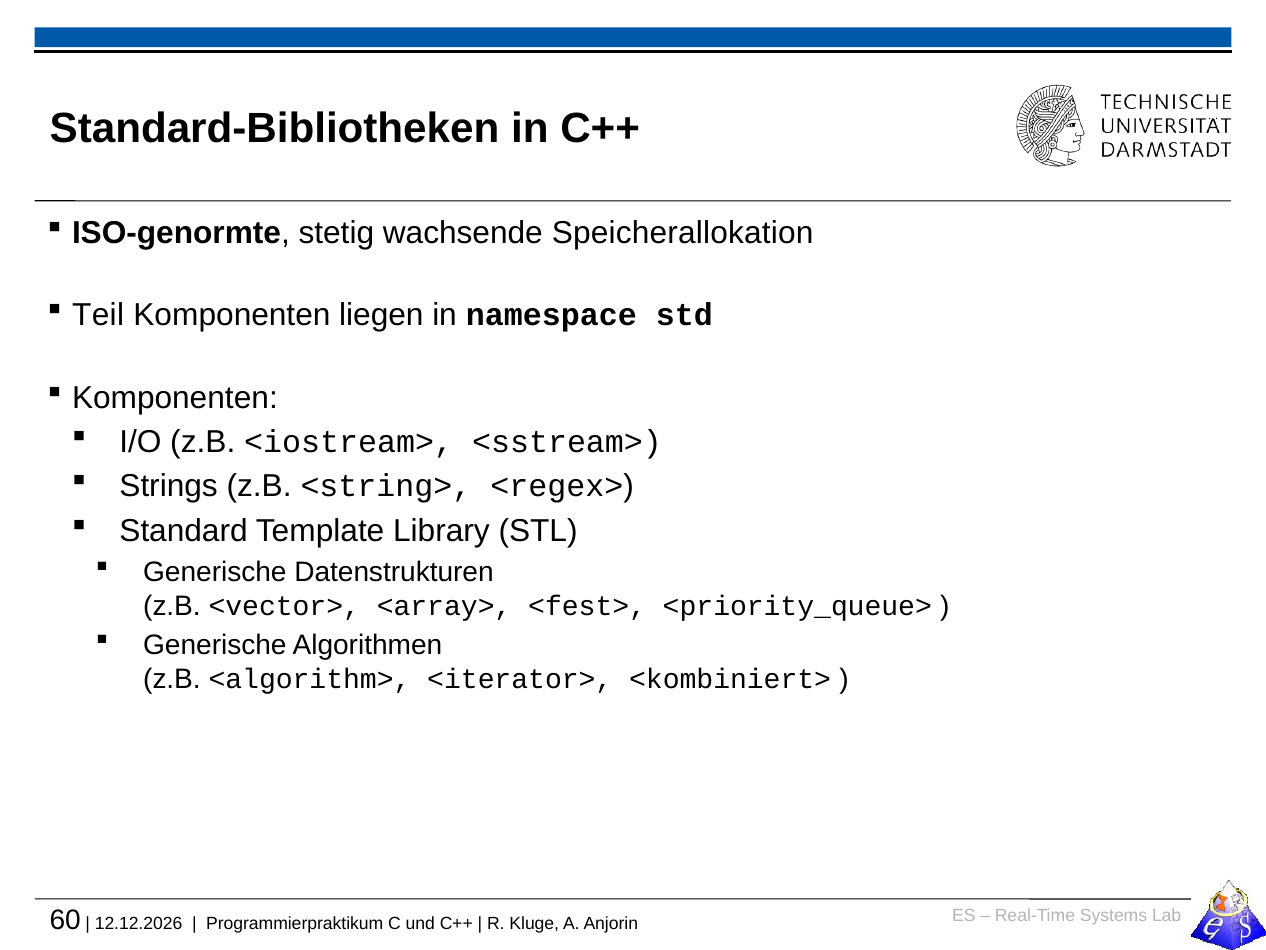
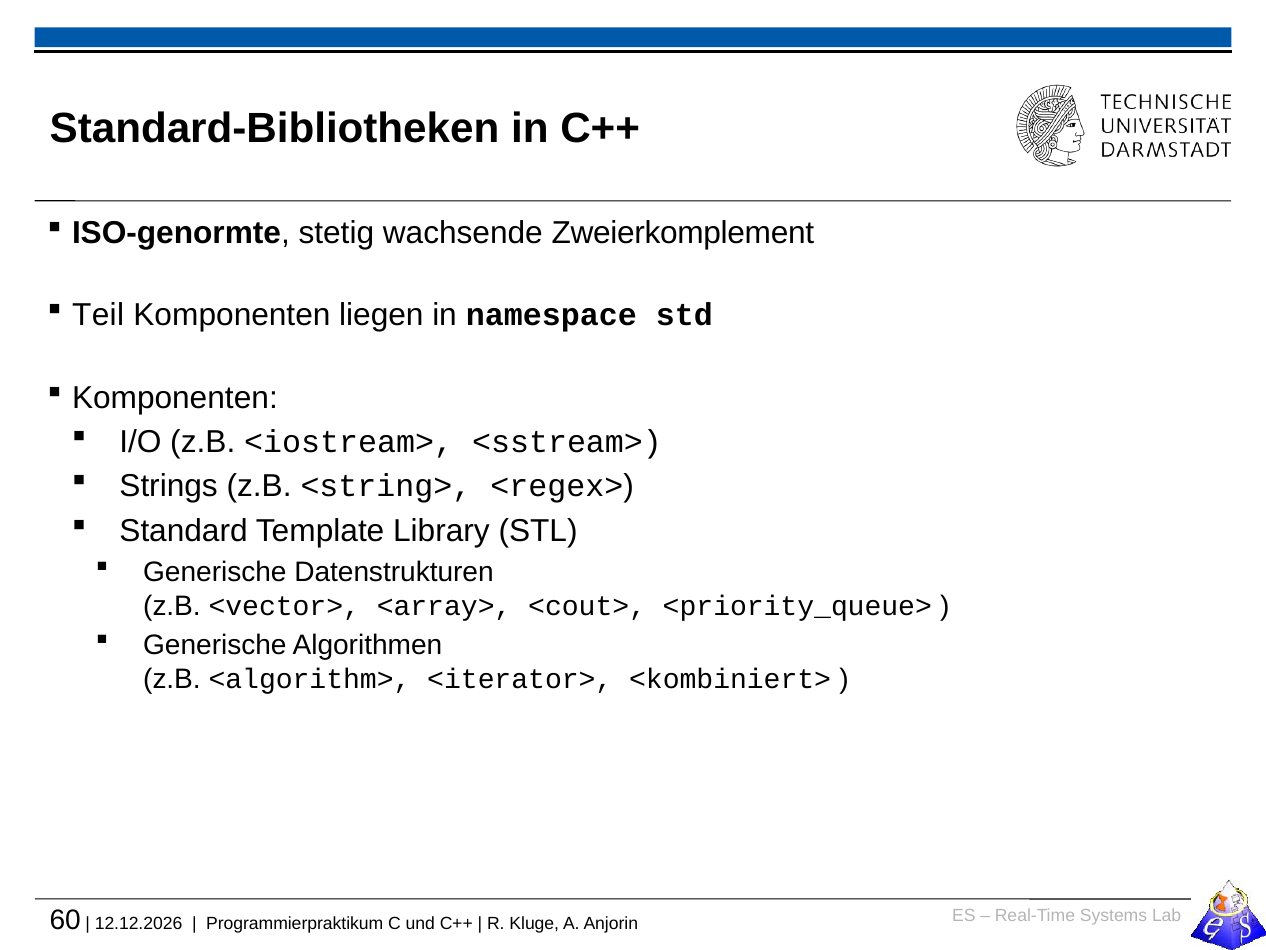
Speicherallokation: Speicherallokation -> Zweierkomplement
<fest>: <fest> -> <cout>
